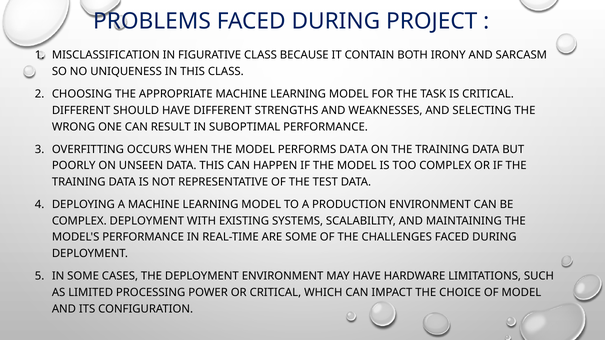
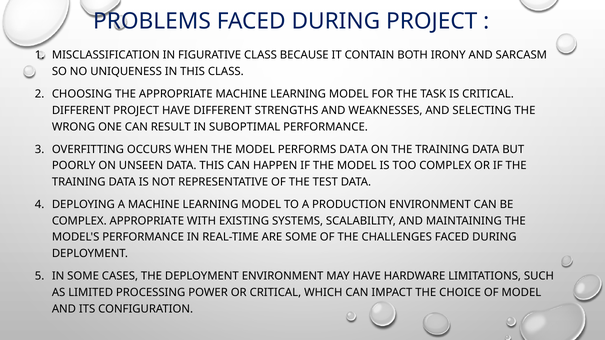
DIFFERENT SHOULD: SHOULD -> PROJECT
COMPLEX DEPLOYMENT: DEPLOYMENT -> APPROPRIATE
